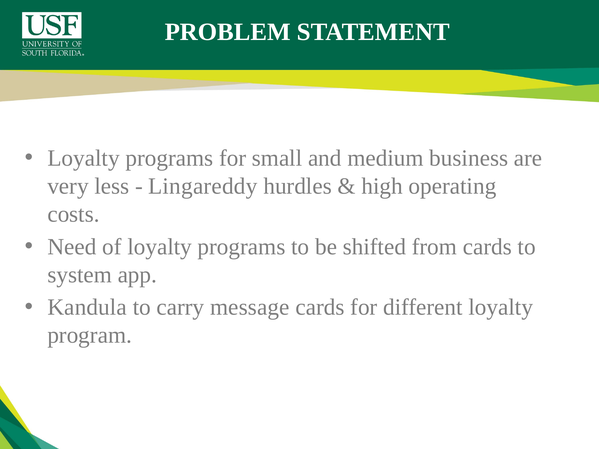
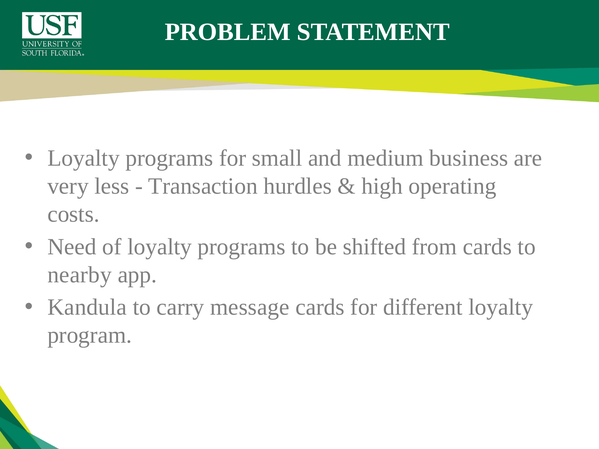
Lingareddy: Lingareddy -> Transaction
system: system -> nearby
